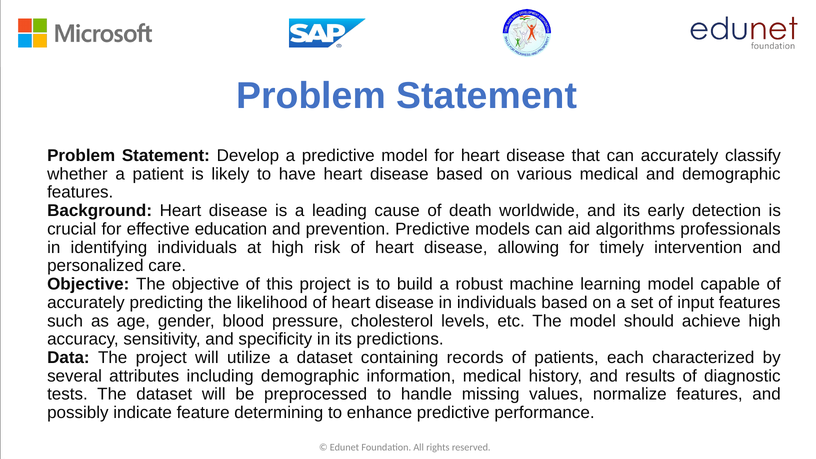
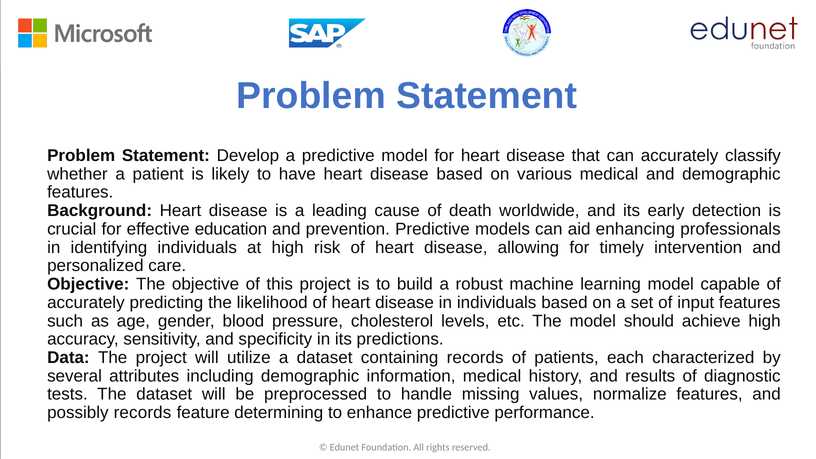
algorithms: algorithms -> enhancing
possibly indicate: indicate -> records
